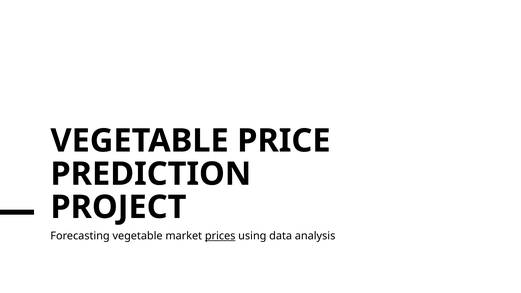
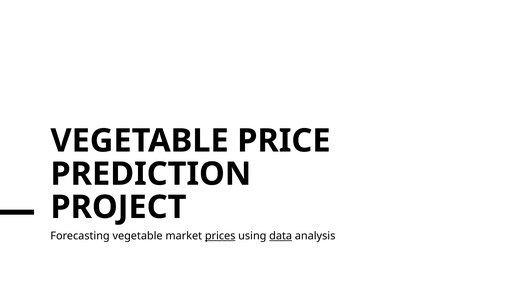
data underline: none -> present
